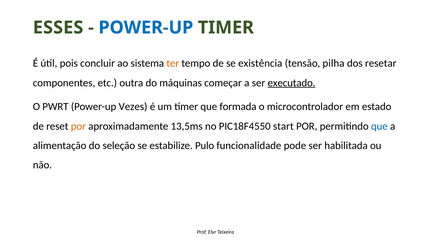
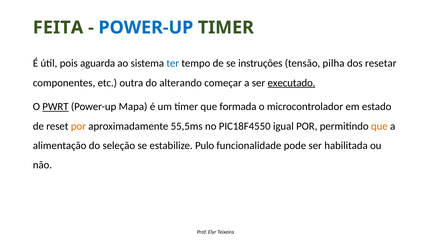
ESSES: ESSES -> FEITA
concluir: concluir -> aguarda
ter colour: orange -> blue
existência: existência -> instruções
máquinas: máquinas -> alterando
PWRT underline: none -> present
Vezes: Vezes -> Mapa
13,5ms: 13,5ms -> 55,5ms
start: start -> igual
que at (379, 126) colour: blue -> orange
